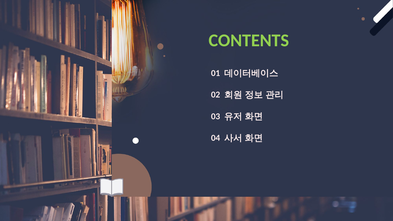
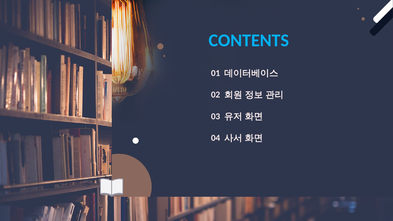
CONTENTS colour: light green -> light blue
